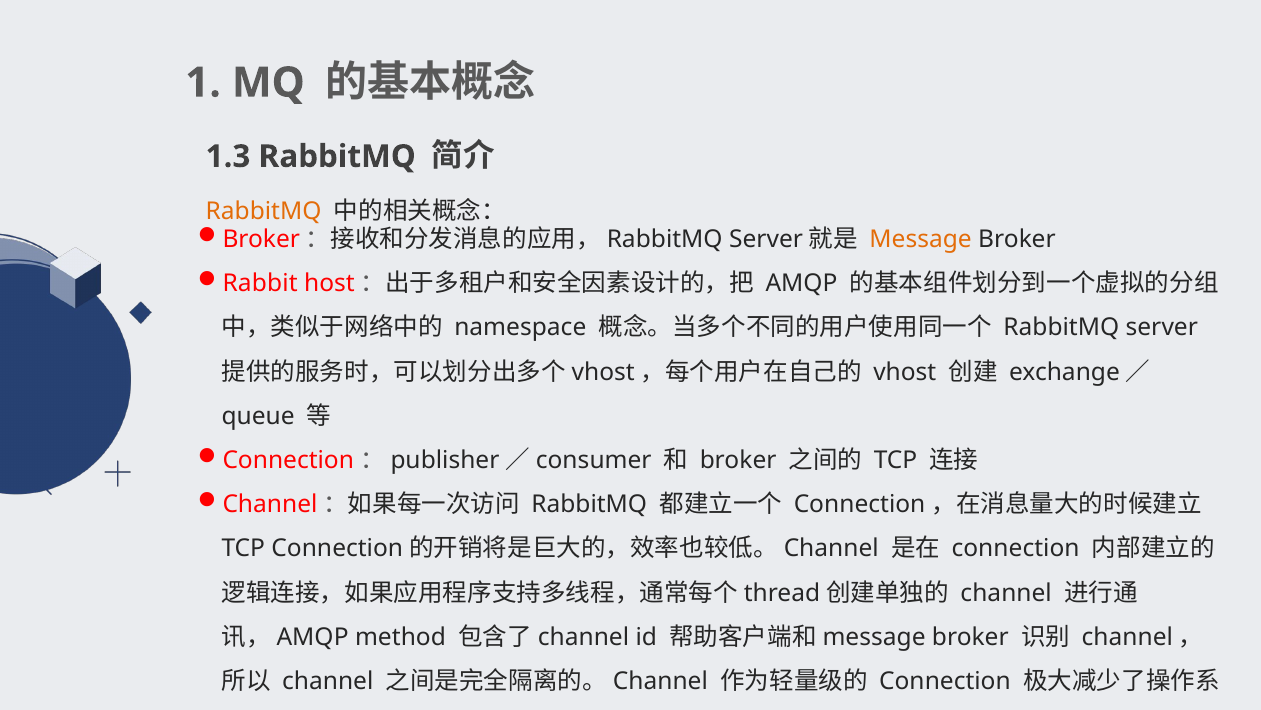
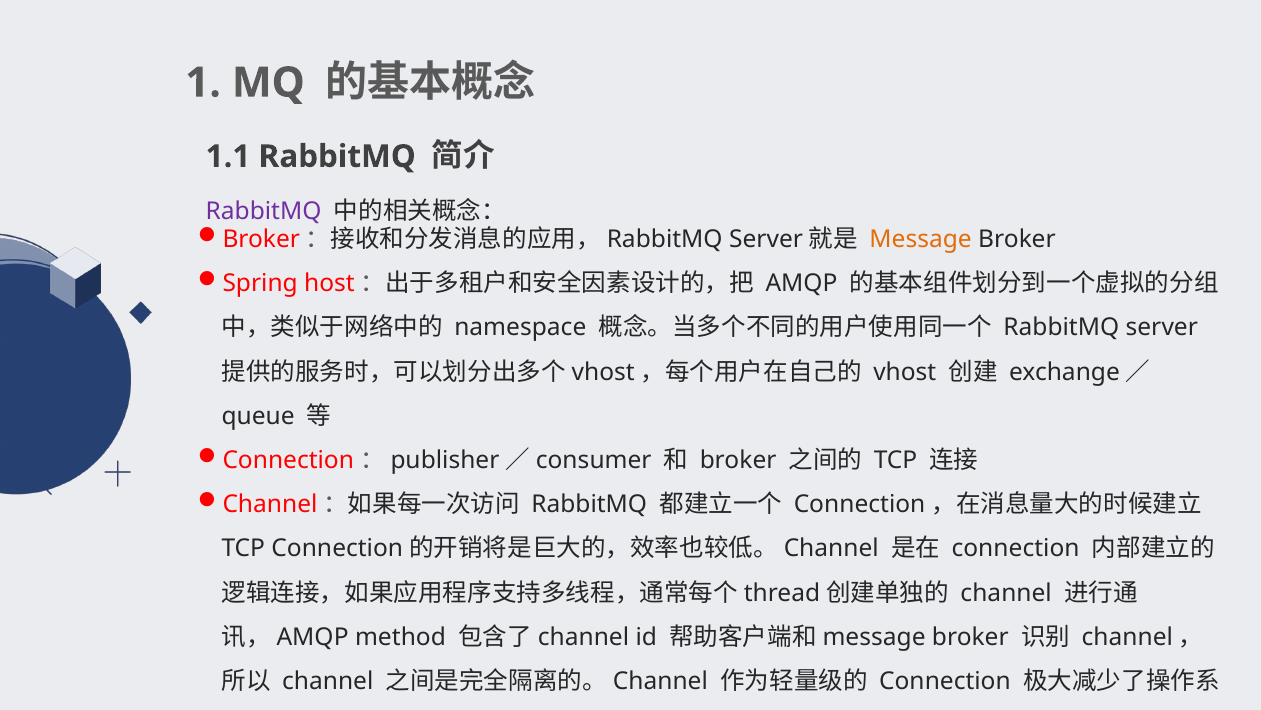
1.3: 1.3 -> 1.1
RabbitMQ at (264, 211) colour: orange -> purple
Rabbit: Rabbit -> Spring
